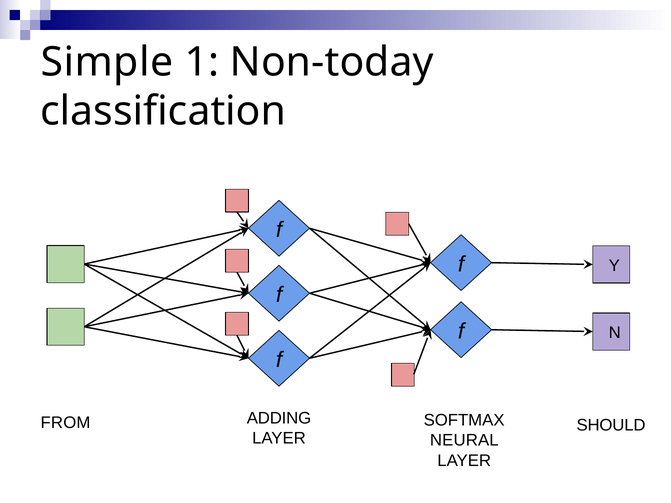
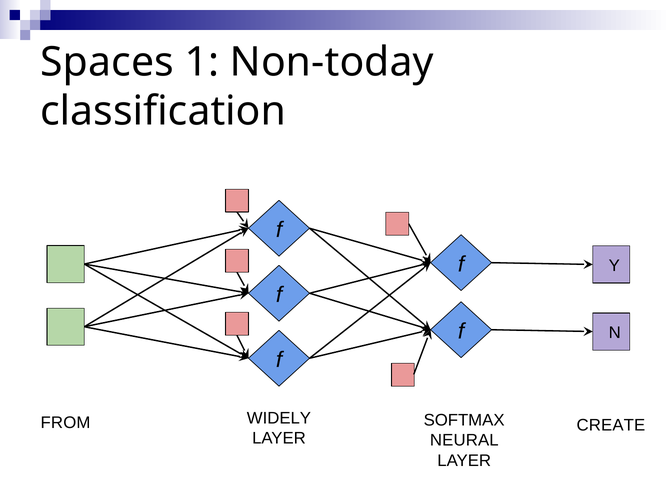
Simple: Simple -> Spaces
ADDING: ADDING -> WIDELY
SHOULD: SHOULD -> CREATE
